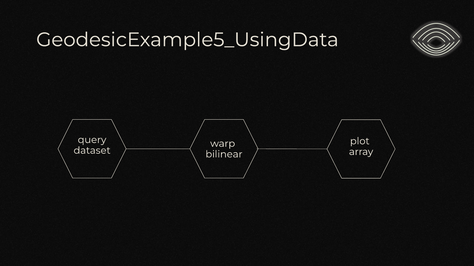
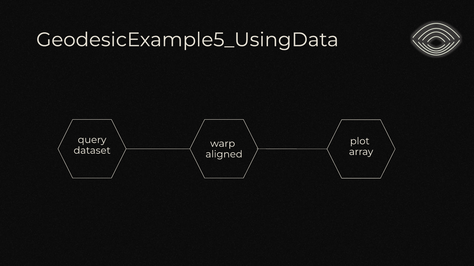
bilinear: bilinear -> aligned
